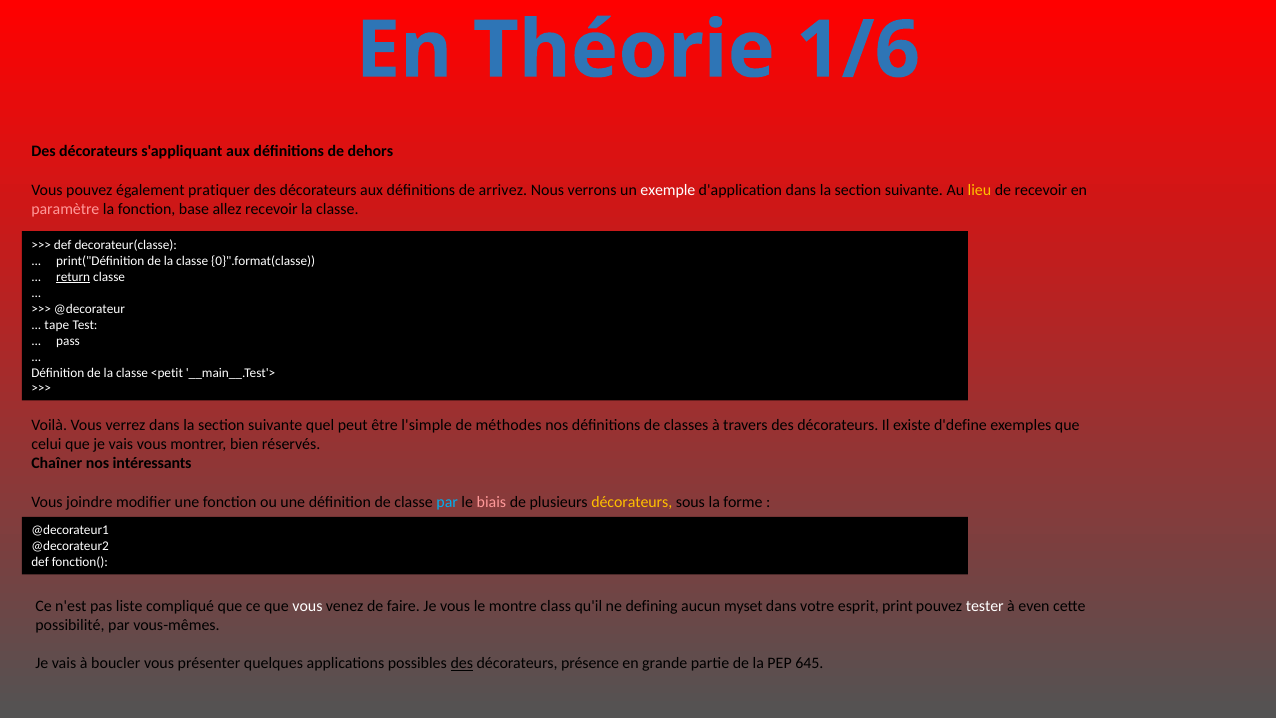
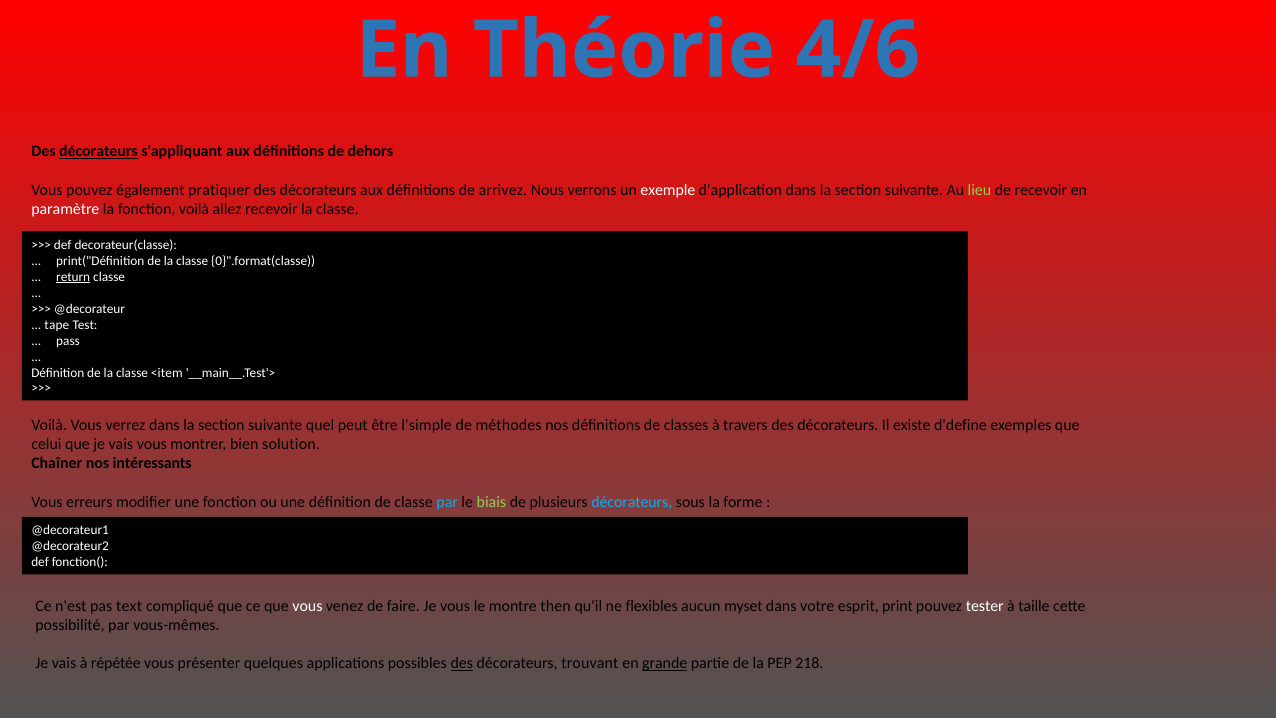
1/6: 1/6 -> 4/6
décorateurs at (99, 151) underline: none -> present
lieu colour: yellow -> light green
paramètre colour: pink -> white
fonction base: base -> voilà
<petit: <petit -> <item
réservés: réservés -> solution
joindre: joindre -> erreurs
biais colour: pink -> light green
décorateurs at (632, 502) colour: yellow -> light blue
liste: liste -> text
class: class -> then
defining: defining -> flexibles
even: even -> taille
boucler: boucler -> répétée
présence: présence -> trouvant
grande underline: none -> present
645: 645 -> 218
